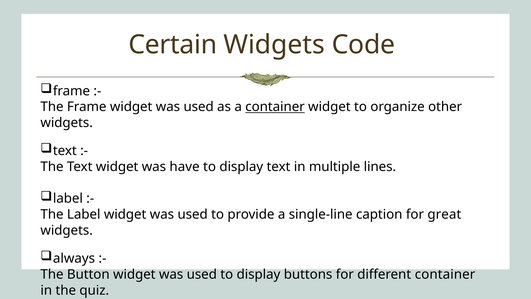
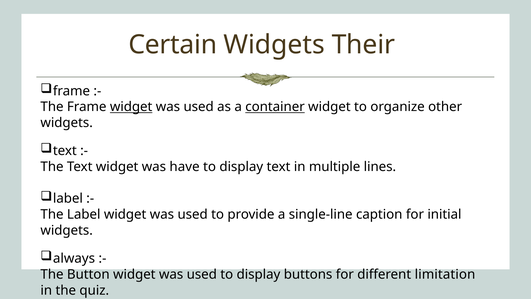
Code: Code -> Their
widget at (131, 107) underline: none -> present
great: great -> initial
different container: container -> limitation
